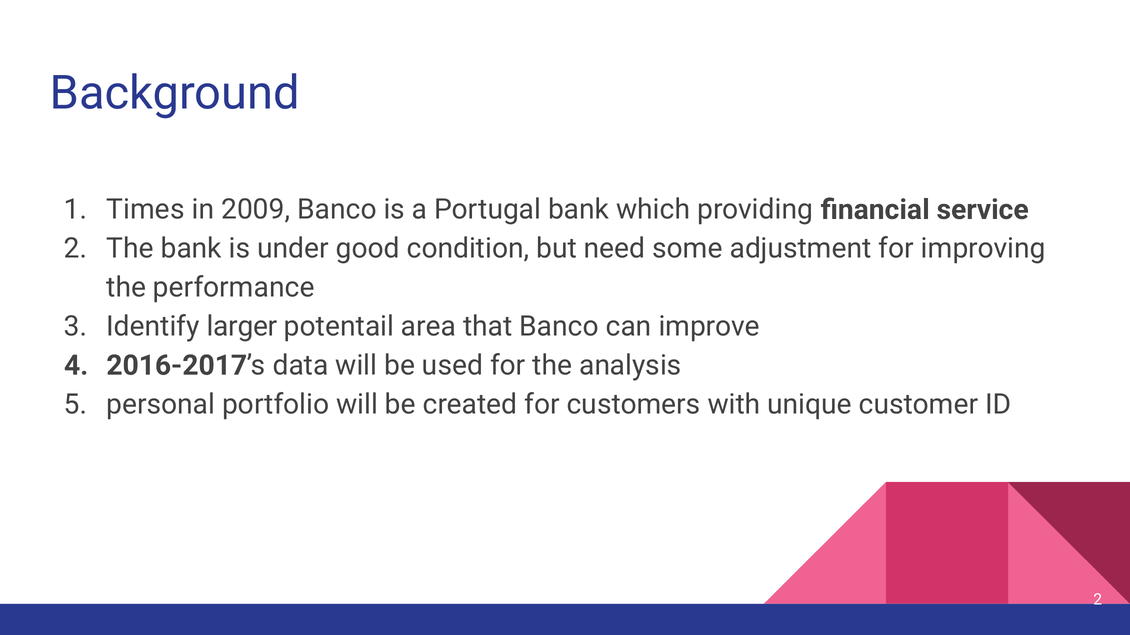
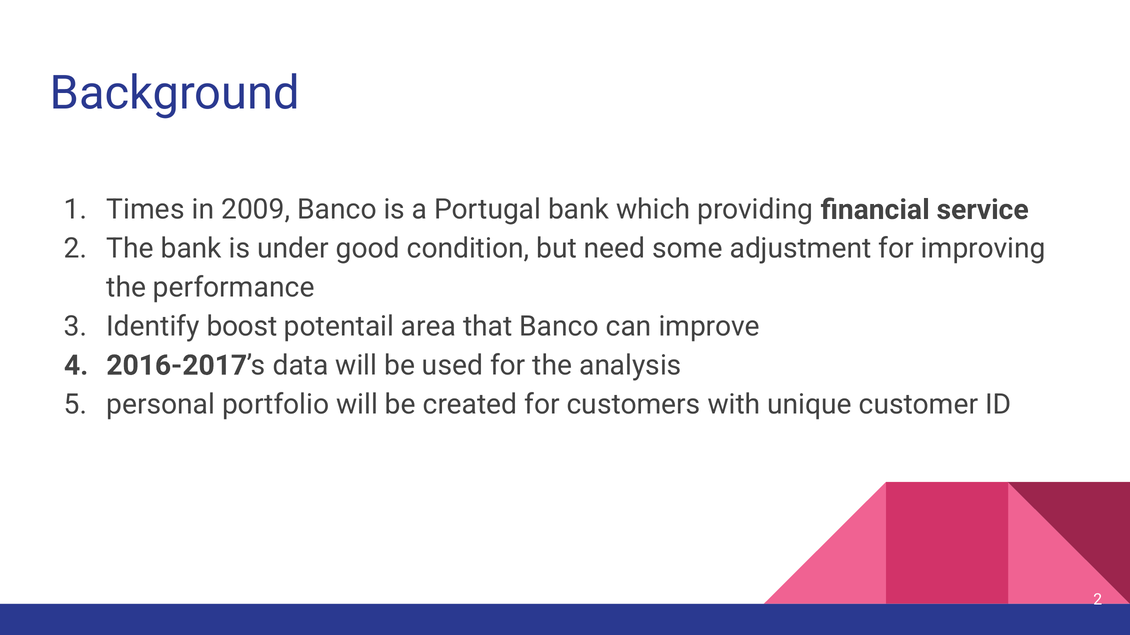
larger: larger -> boost
